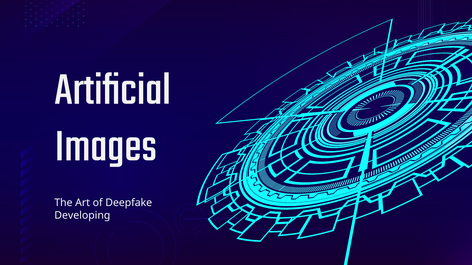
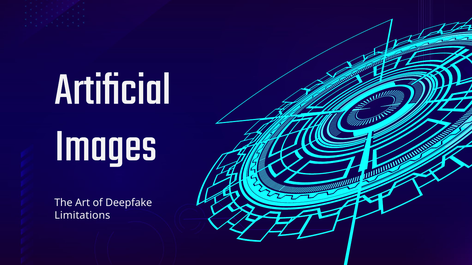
Developing: Developing -> Limitations
